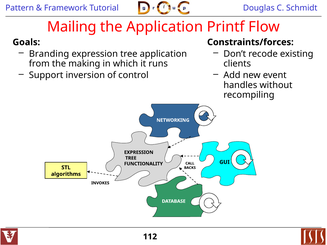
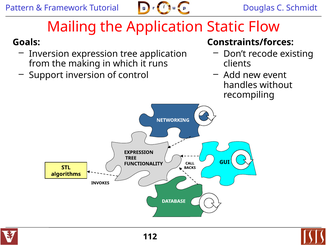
Printf: Printf -> Static
Branding at (49, 54): Branding -> Inversion
